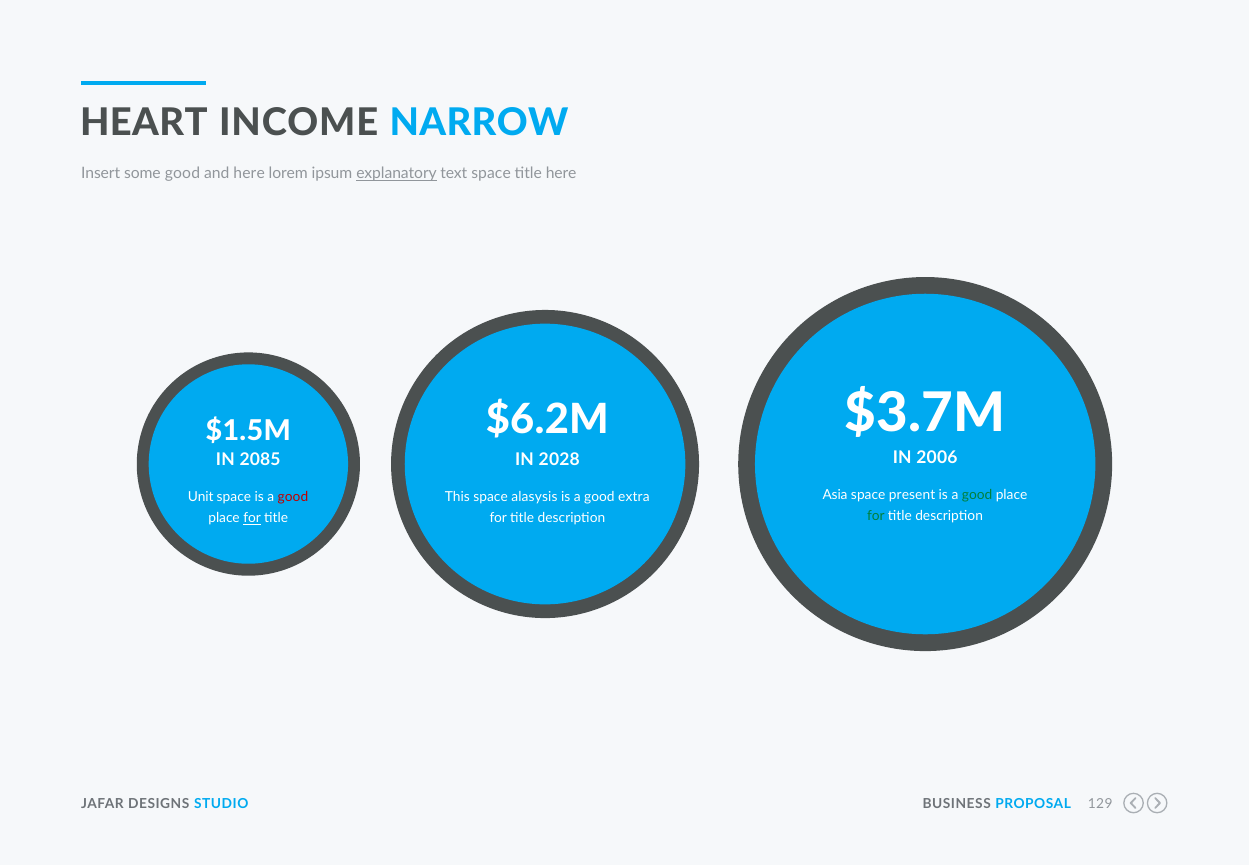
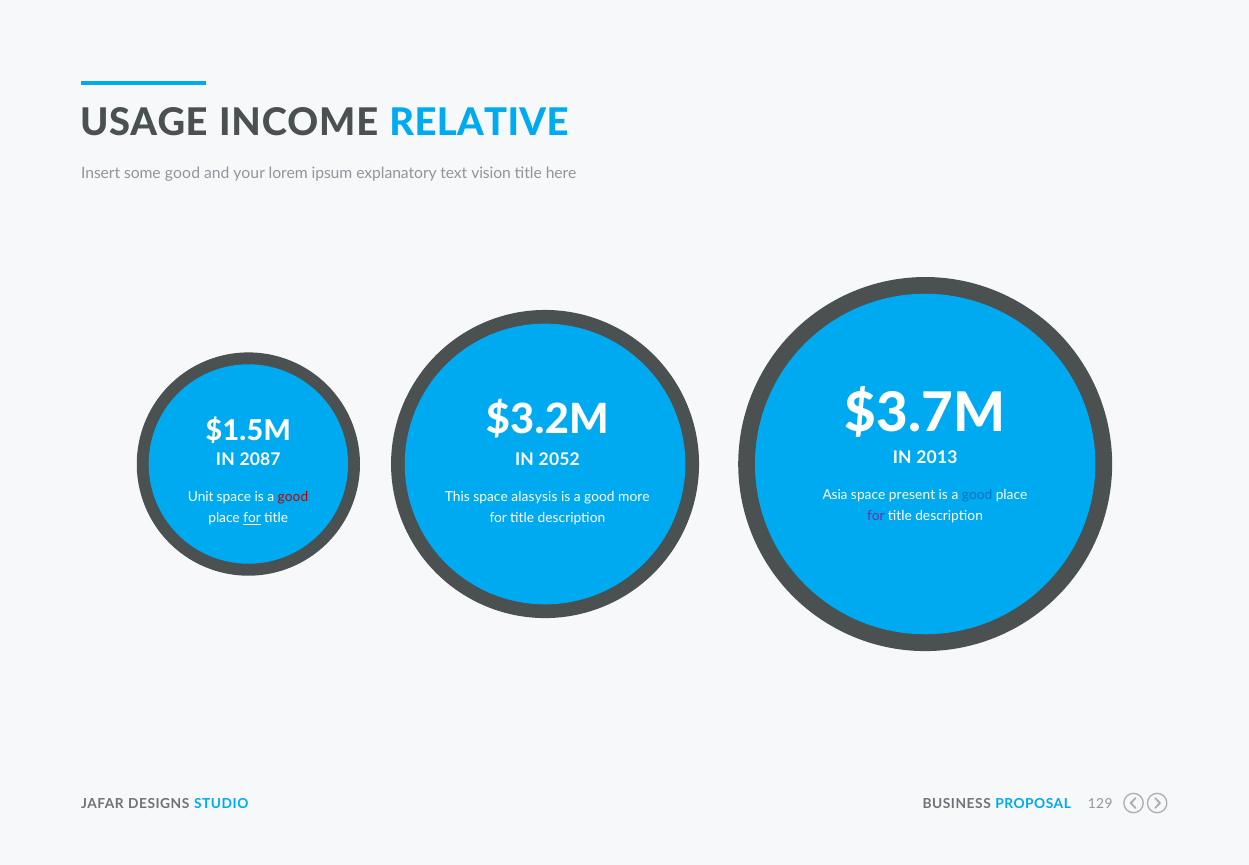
HEART: HEART -> USAGE
NARROW: NARROW -> RELATIVE
and here: here -> your
explanatory underline: present -> none
text space: space -> vision
$6.2M: $6.2M -> $3.2M
2006: 2006 -> 2013
2085: 2085 -> 2087
2028: 2028 -> 2052
good at (977, 494) colour: green -> blue
extra: extra -> more
for at (876, 516) colour: green -> purple
